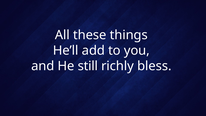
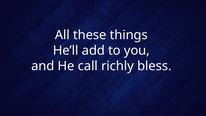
still: still -> call
